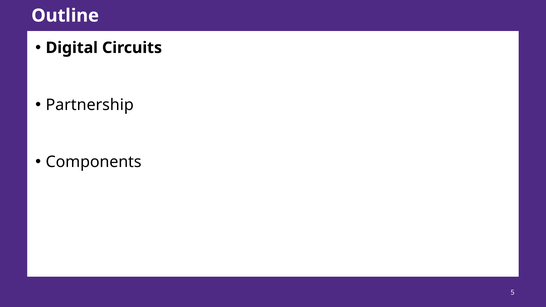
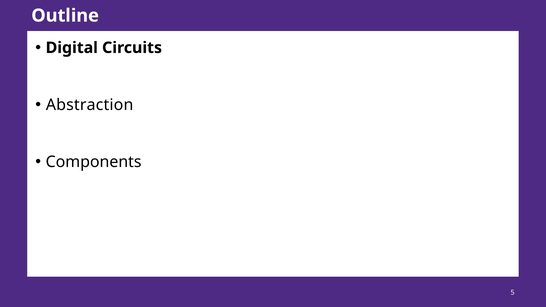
Partnership: Partnership -> Abstraction
